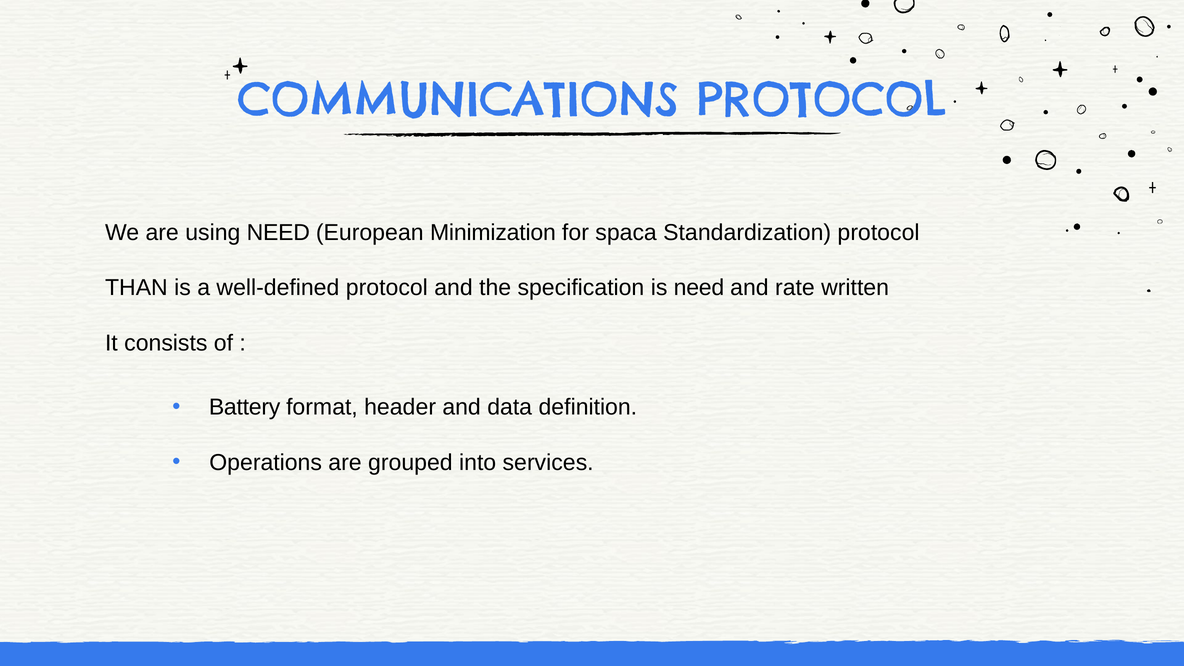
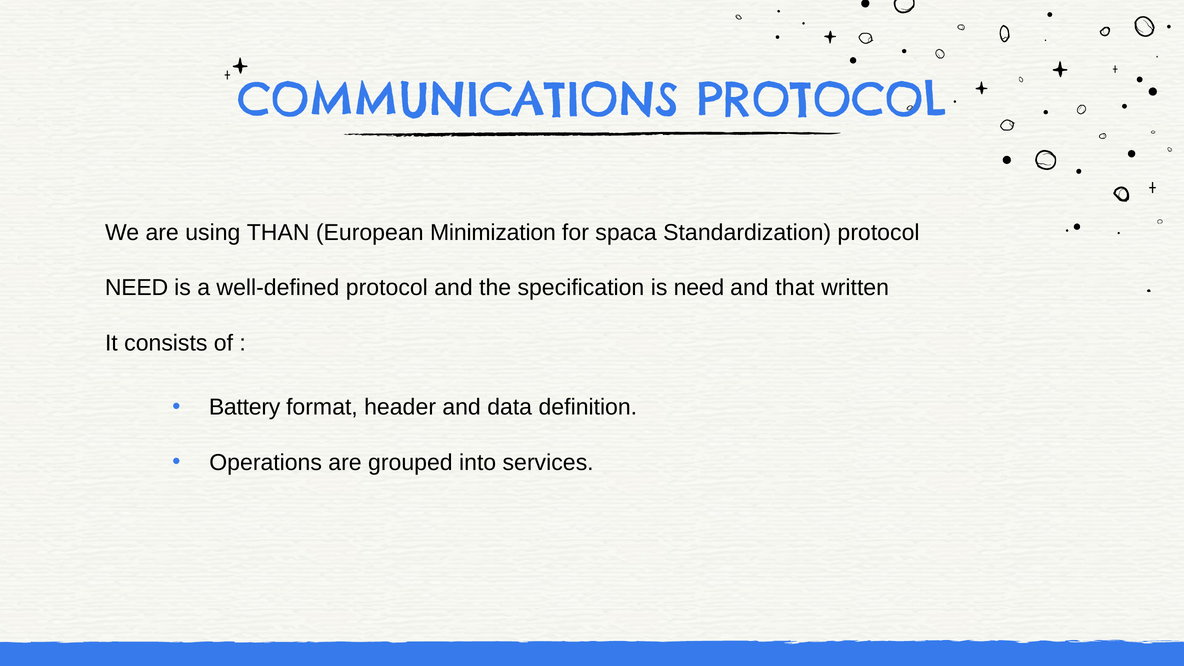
using NEED: NEED -> THAN
THAN at (136, 288): THAN -> NEED
rate: rate -> that
